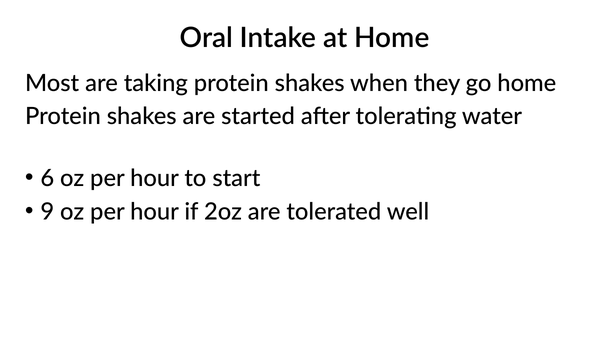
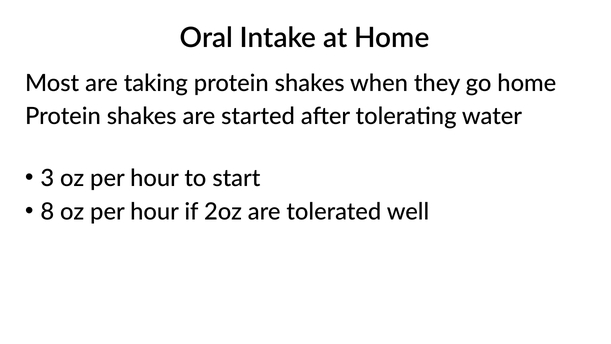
6: 6 -> 3
9: 9 -> 8
